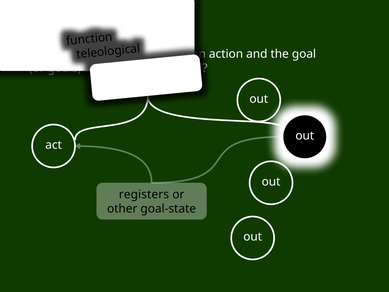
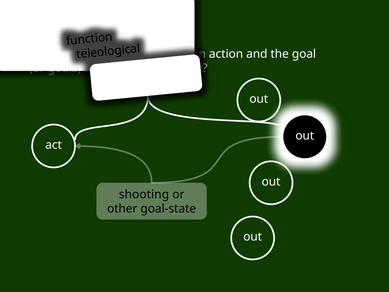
registers: registers -> shooting
